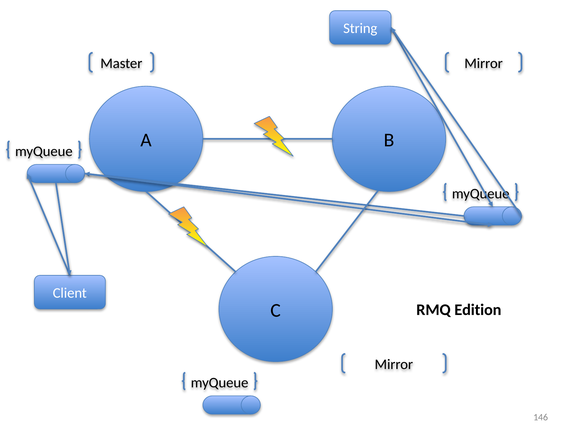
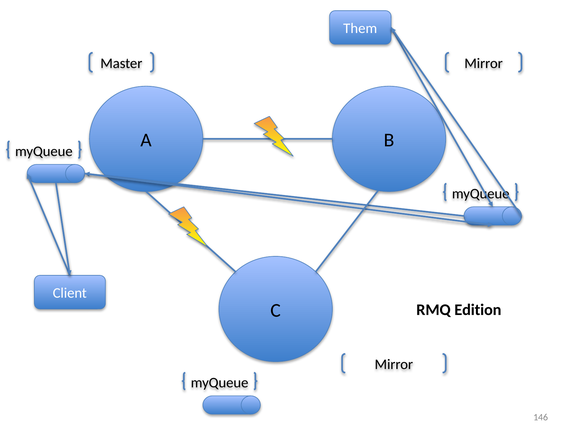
String: String -> Them
